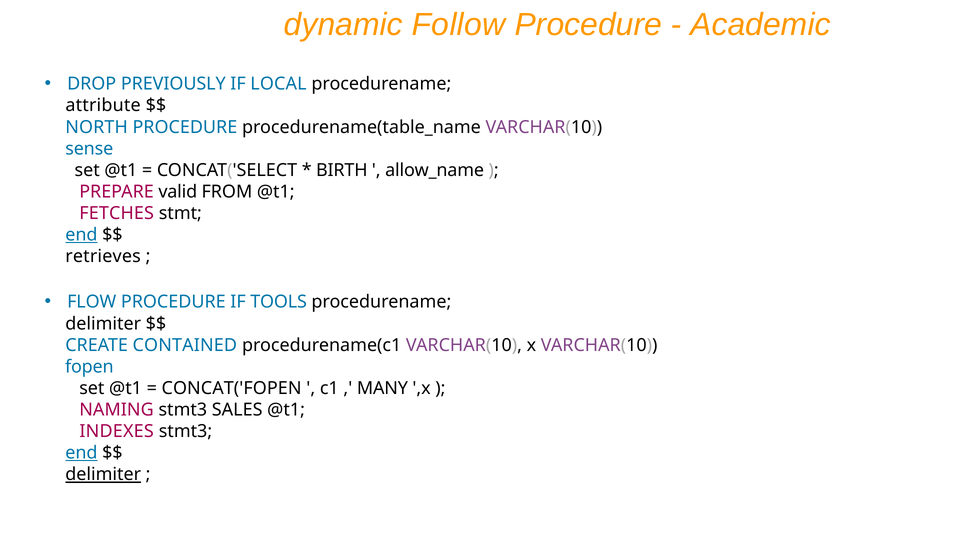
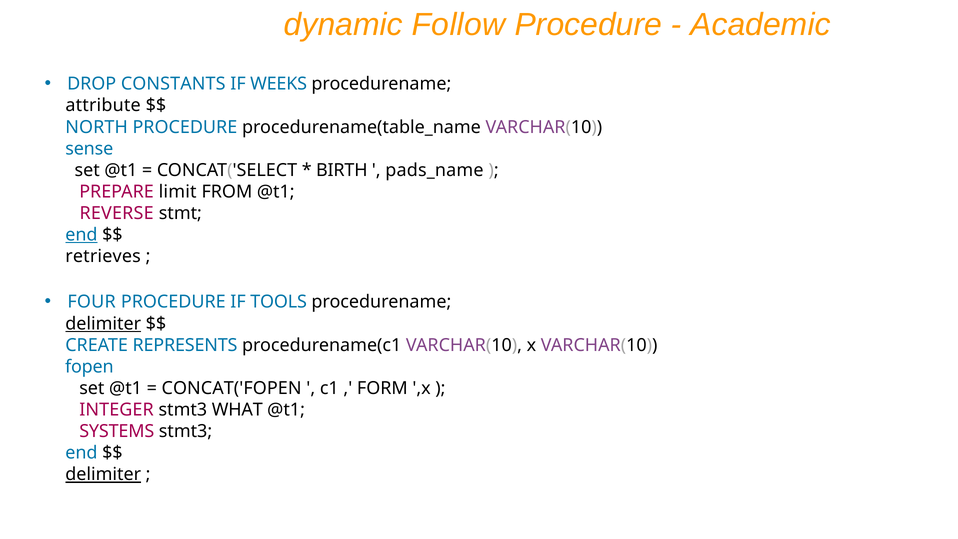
PREVIOUSLY: PREVIOUSLY -> CONSTANTS
LOCAL: LOCAL -> WEEKS
allow_name: allow_name -> pads_name
valid: valid -> limit
FETCHES: FETCHES -> REVERSE
FLOW: FLOW -> FOUR
delimiter at (103, 324) underline: none -> present
CONTAINED: CONTAINED -> REPRESENTS
MANY: MANY -> FORM
NAMING: NAMING -> INTEGER
SALES: SALES -> WHAT
INDEXES: INDEXES -> SYSTEMS
end at (81, 453) underline: present -> none
